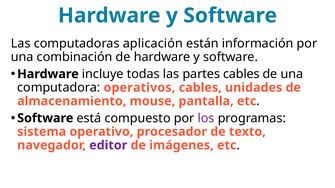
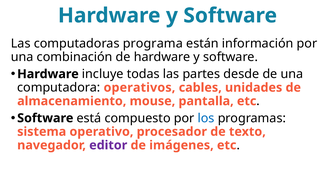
aplicación: aplicación -> programa
partes cables: cables -> desde
los colour: purple -> blue
